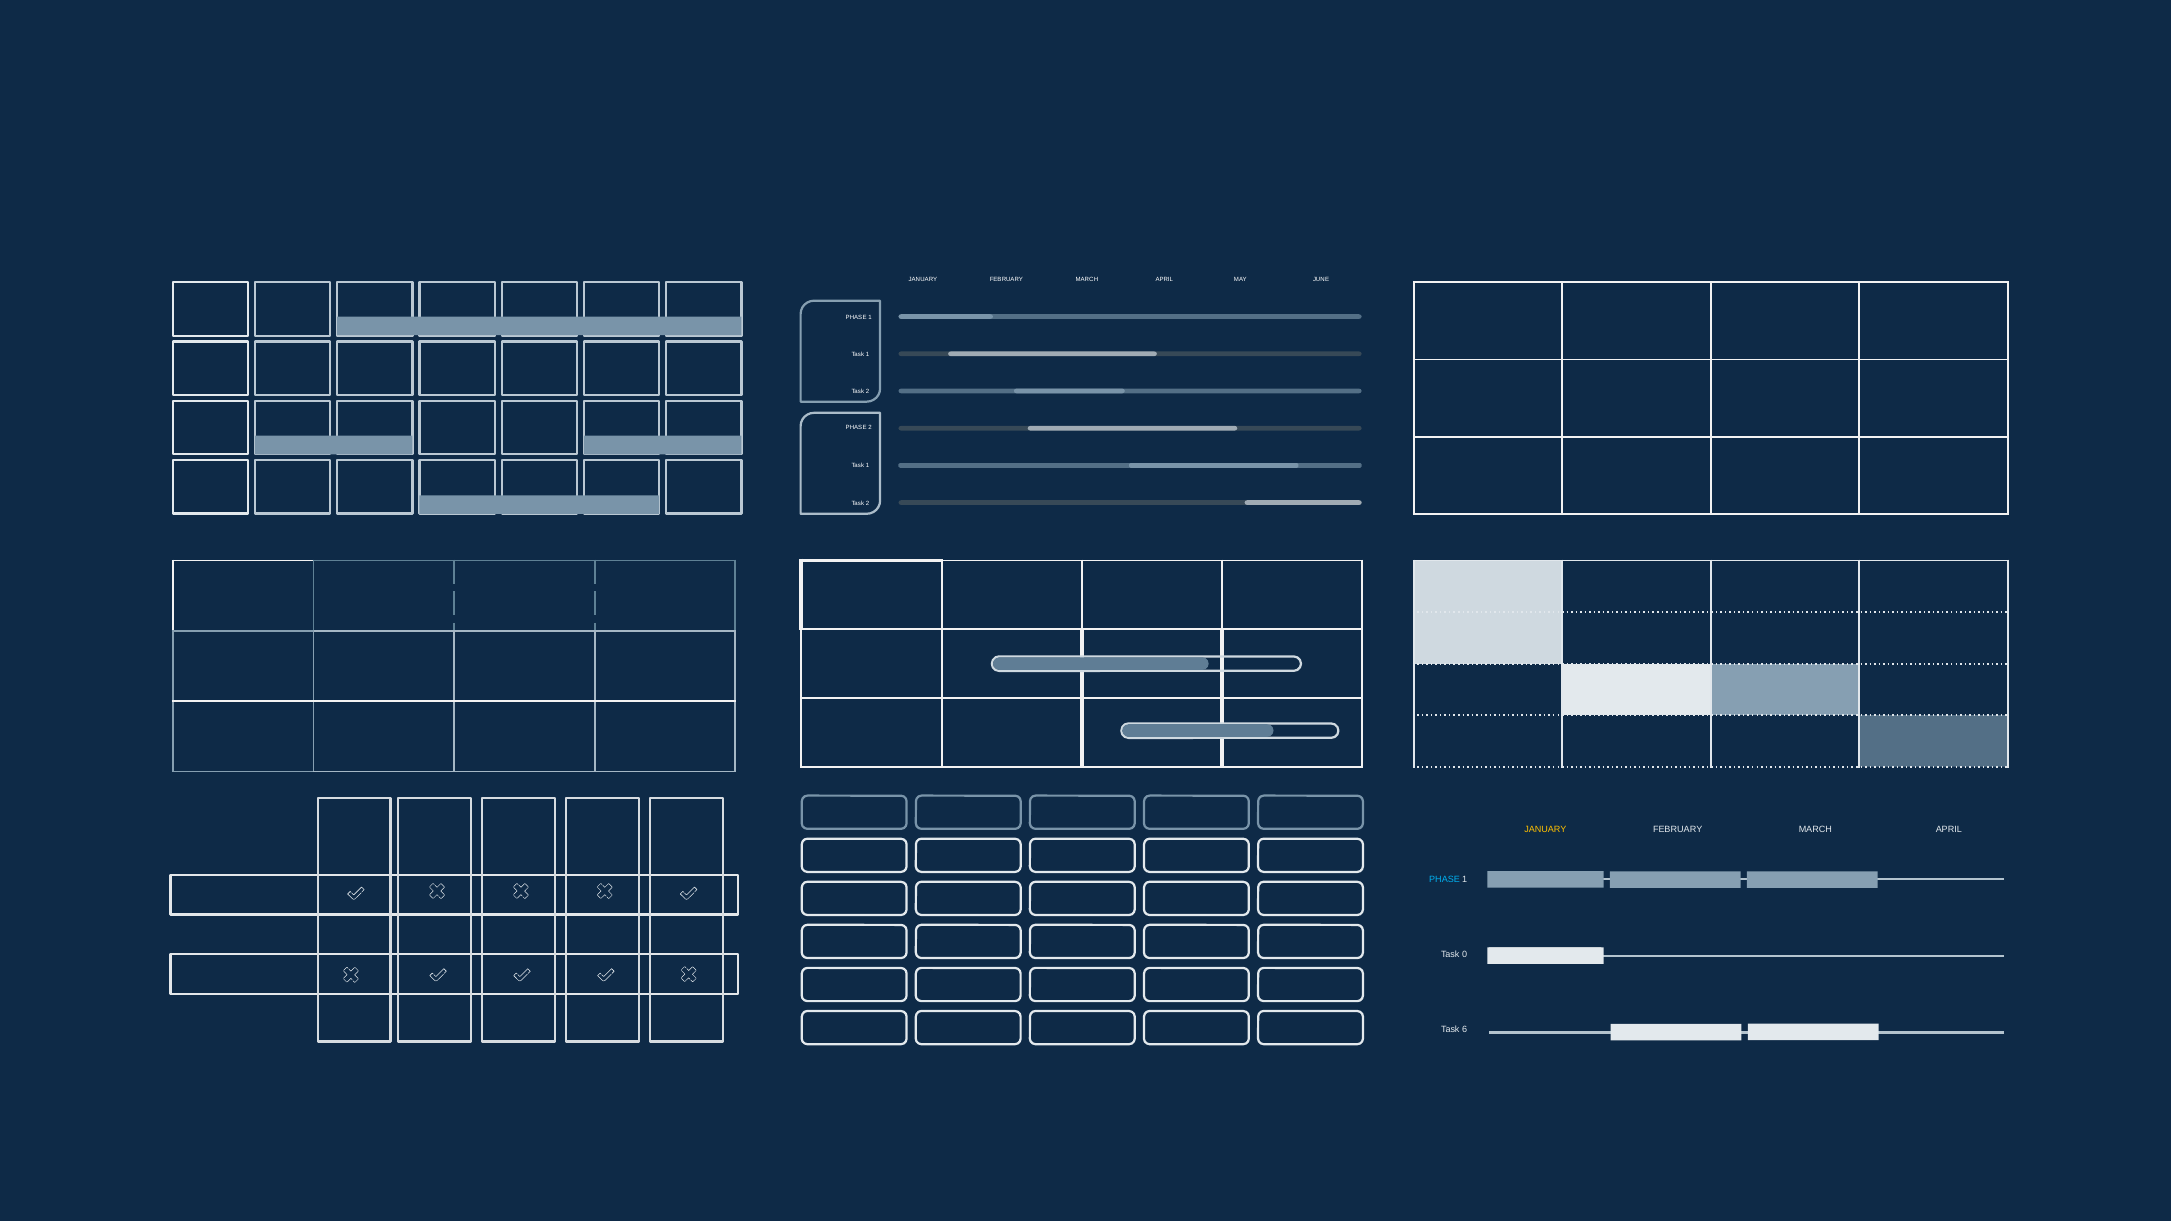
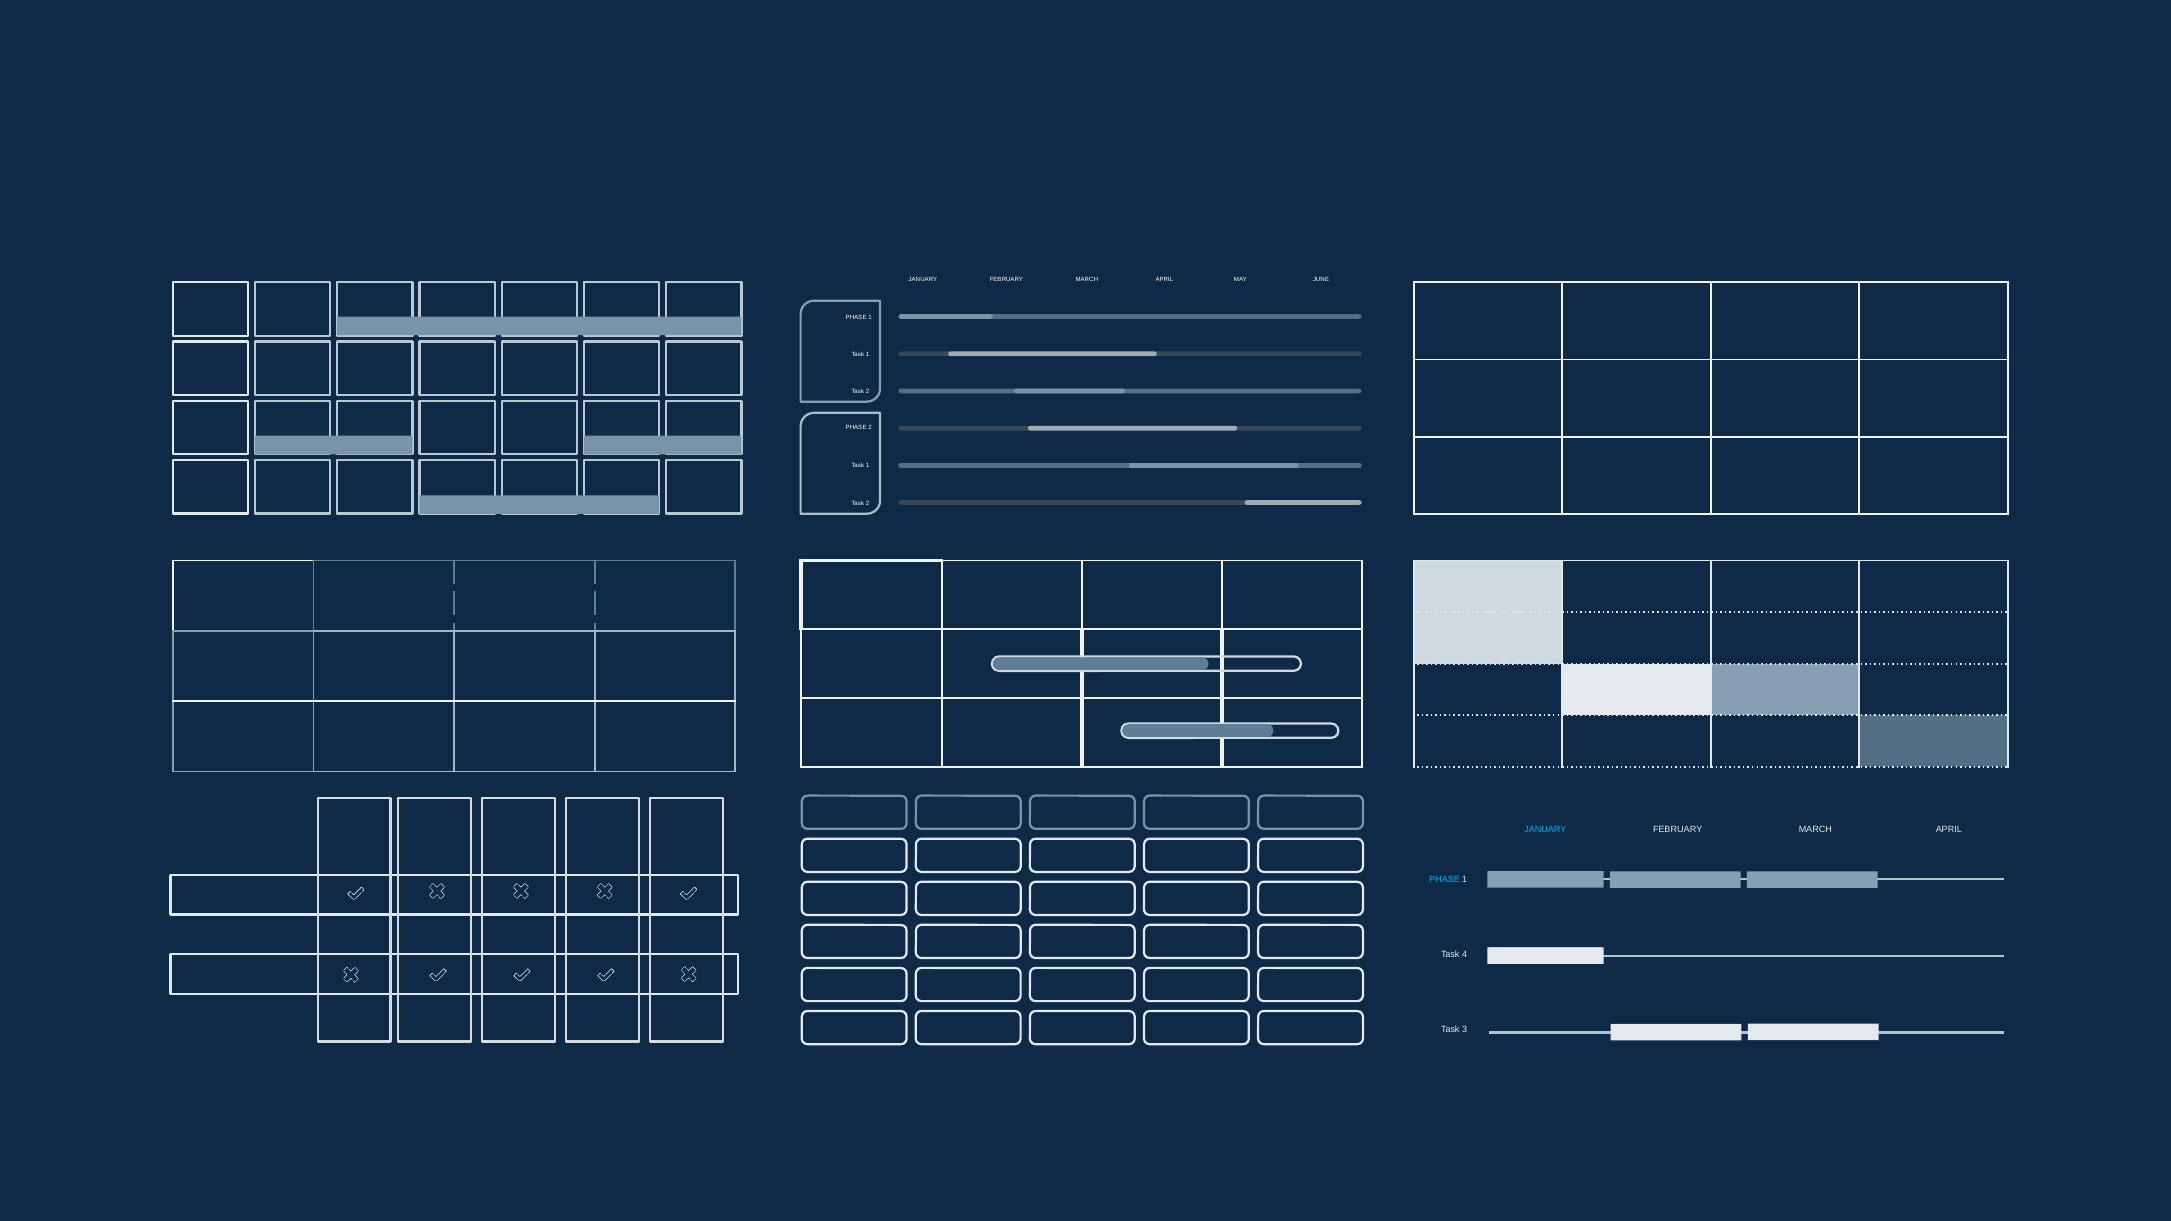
JANUARY at (1545, 830) colour: yellow -> light blue
0: 0 -> 4
6: 6 -> 3
